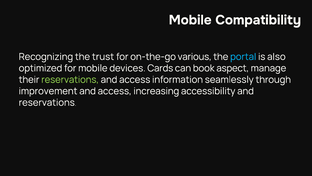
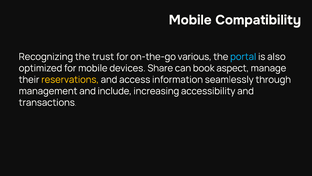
Cards: Cards -> Share
reservations at (70, 79) colour: light green -> yellow
improvement: improvement -> management
access at (115, 91): access -> include
reservations at (47, 102): reservations -> transactions
